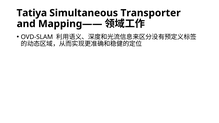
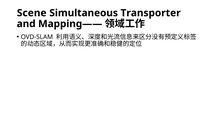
Tatiya: Tatiya -> Scene
